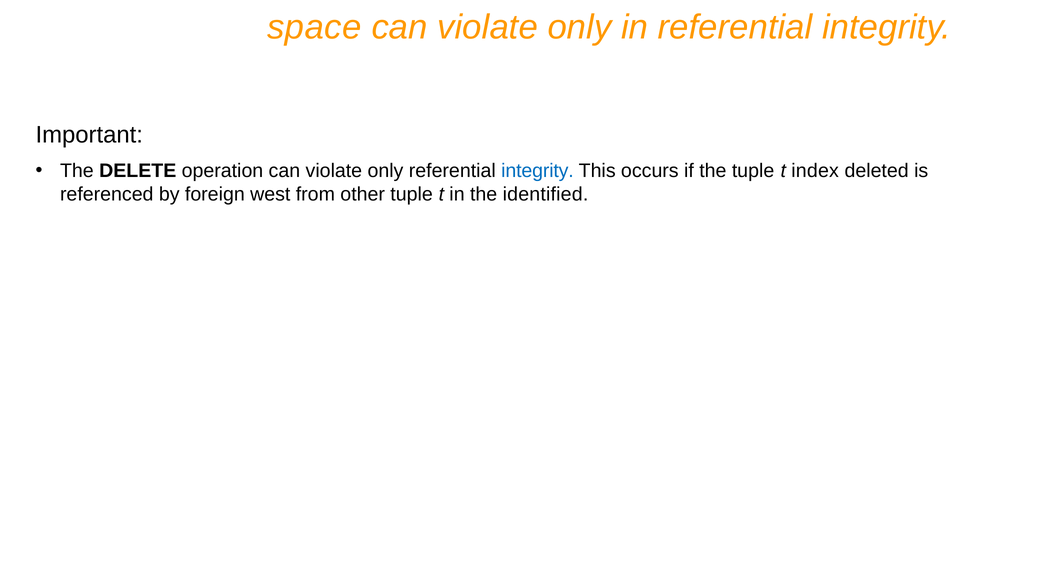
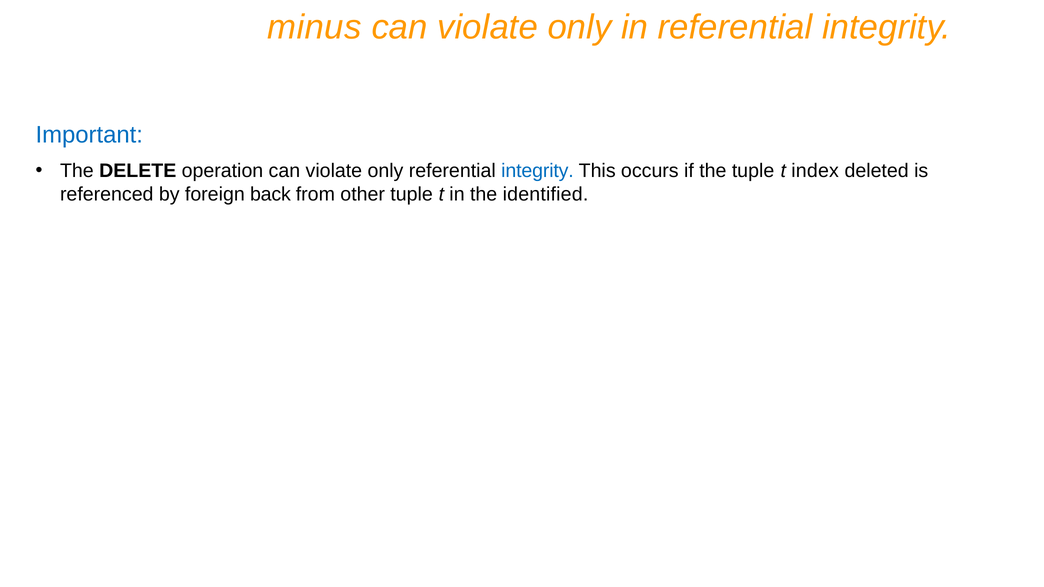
space: space -> minus
Important colour: black -> blue
west: west -> back
